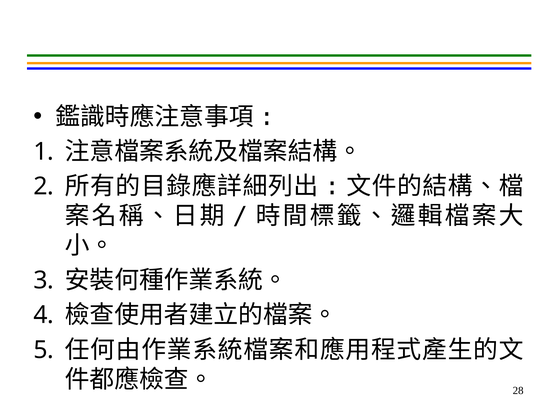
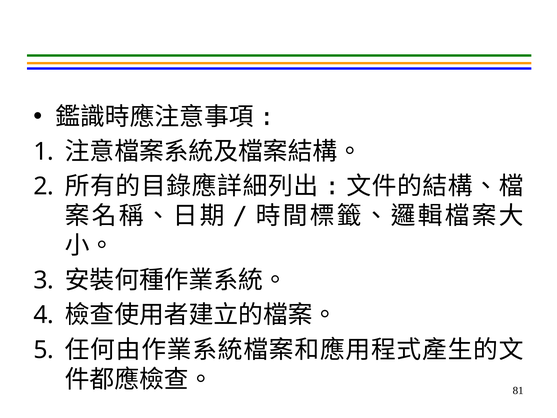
28: 28 -> 81
